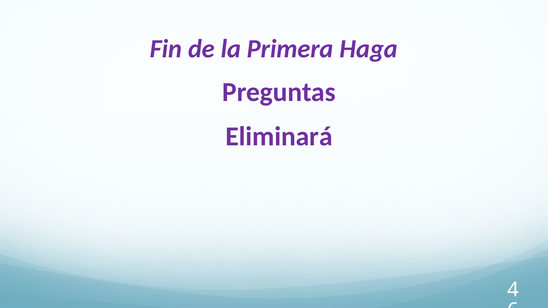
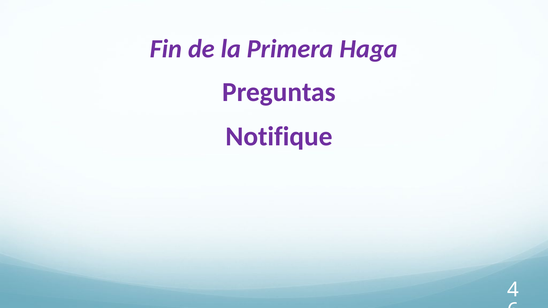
Eliminará: Eliminará -> Notifique
